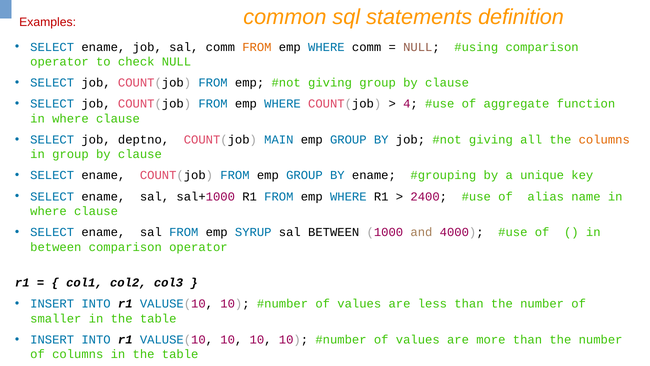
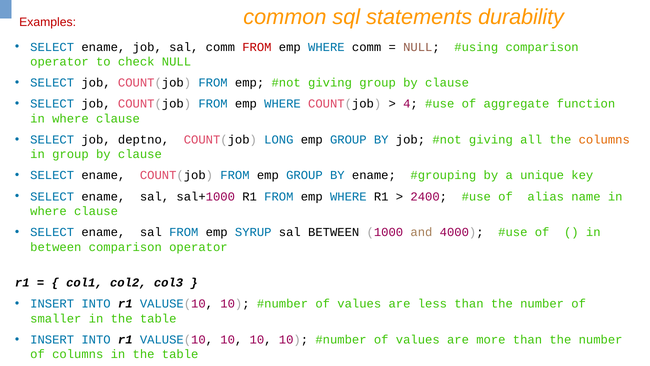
definition: definition -> durability
FROM at (257, 47) colour: orange -> red
MAIN: MAIN -> LONG
